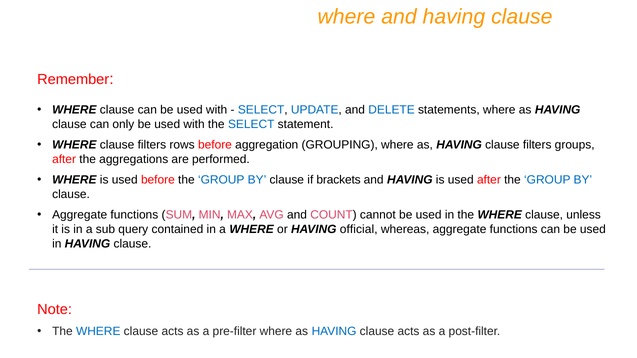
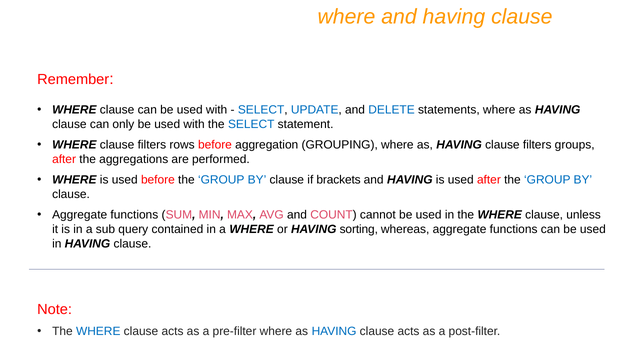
official: official -> sorting
